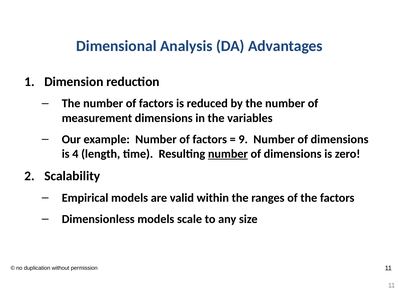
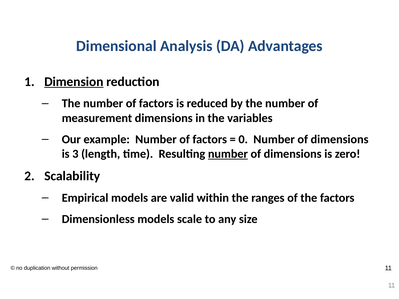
Dimension underline: none -> present
9: 9 -> 0
4: 4 -> 3
